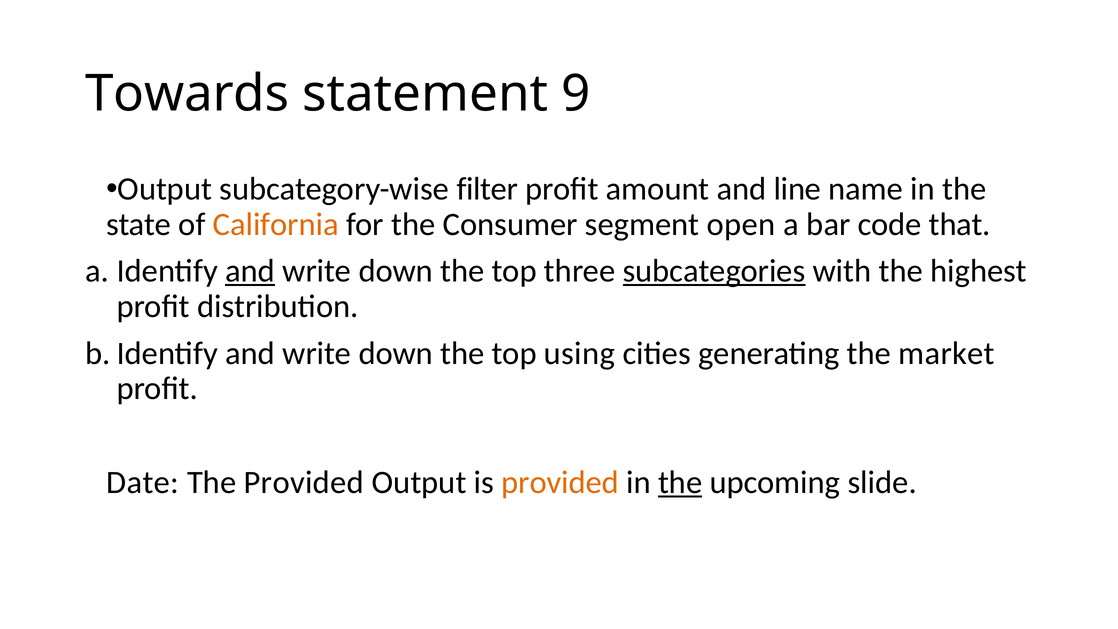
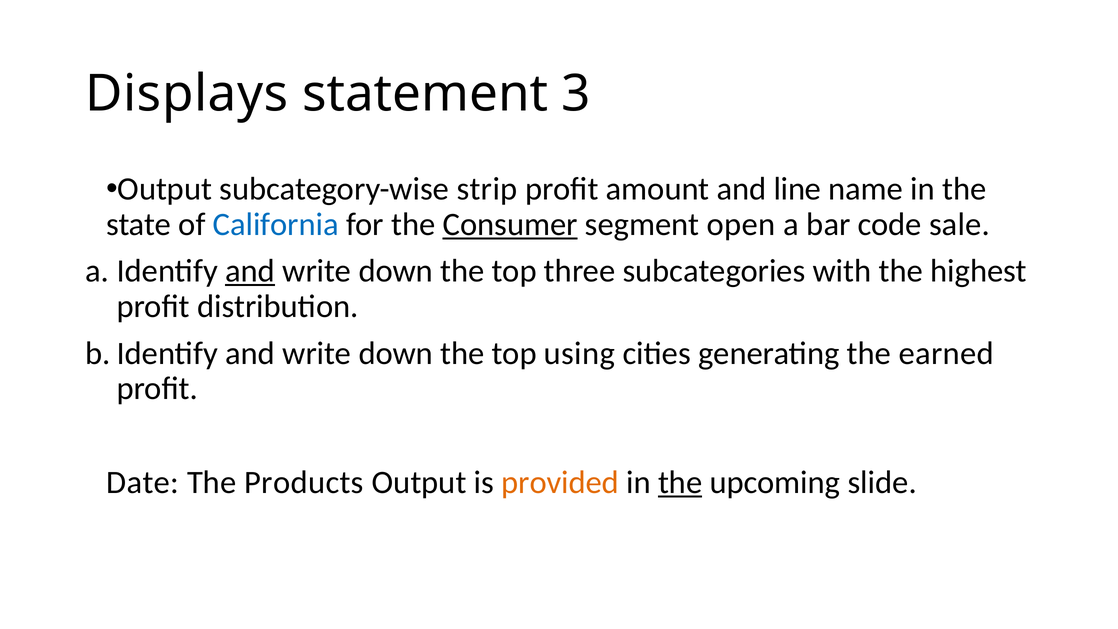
Towards: Towards -> Displays
9: 9 -> 3
filter: filter -> strip
California colour: orange -> blue
Consumer underline: none -> present
that: that -> sale
subcategories underline: present -> none
market: market -> earned
The Provided: Provided -> Products
